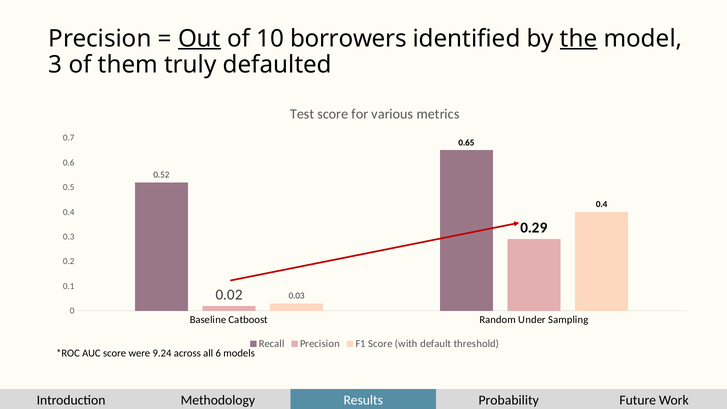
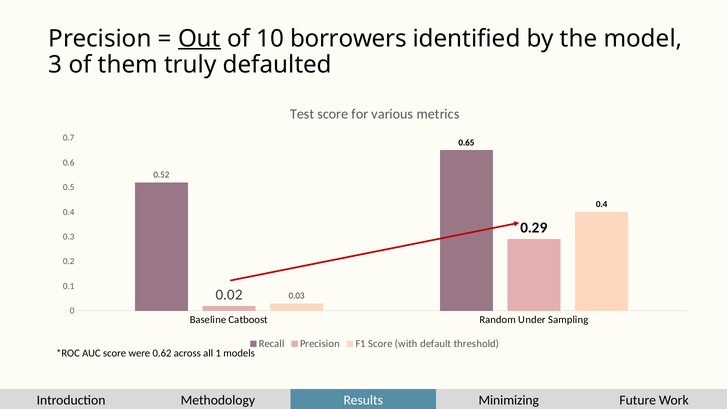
the underline: present -> none
9.24: 9.24 -> 0.62
6: 6 -> 1
Probability: Probability -> Minimizing
